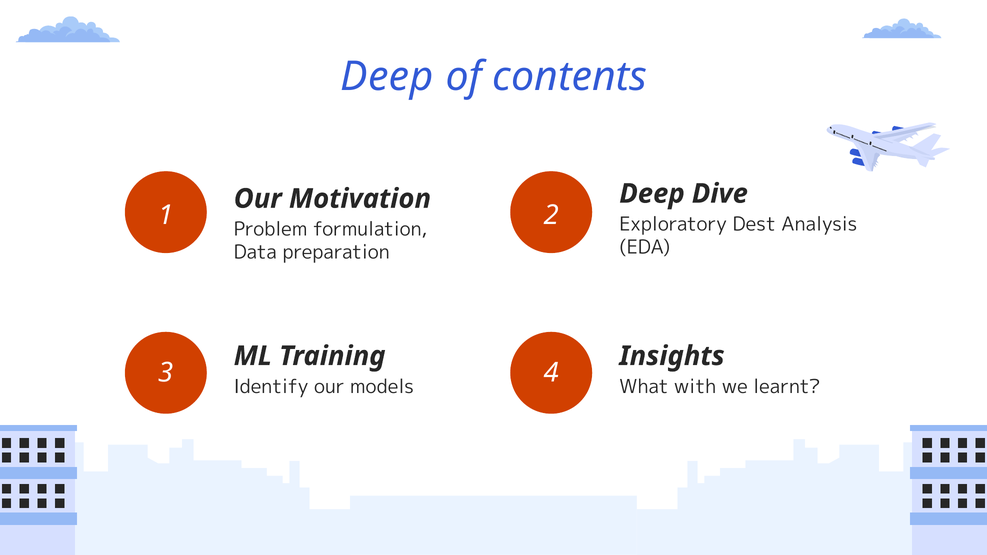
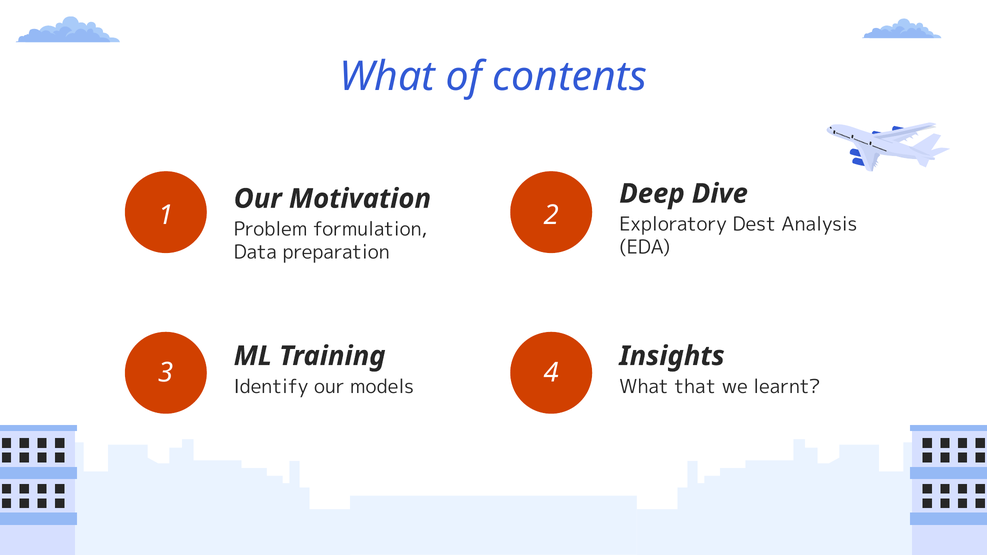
Deep at (387, 77): Deep -> What
with: with -> that
